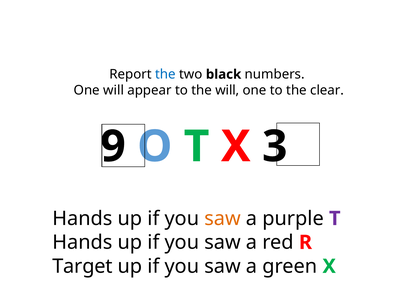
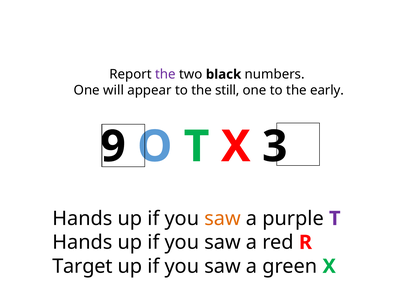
the at (165, 74) colour: blue -> purple
the will: will -> still
clear: clear -> early
